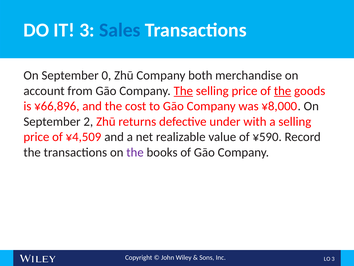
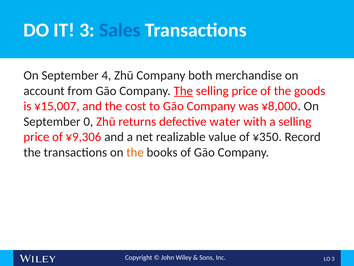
0: 0 -> 4
the at (283, 91) underline: present -> none
¥66,896: ¥66,896 -> ¥15,007
2: 2 -> 0
under: under -> water
¥4,509: ¥4,509 -> ¥9,306
¥590: ¥590 -> ¥350
the at (135, 152) colour: purple -> orange
